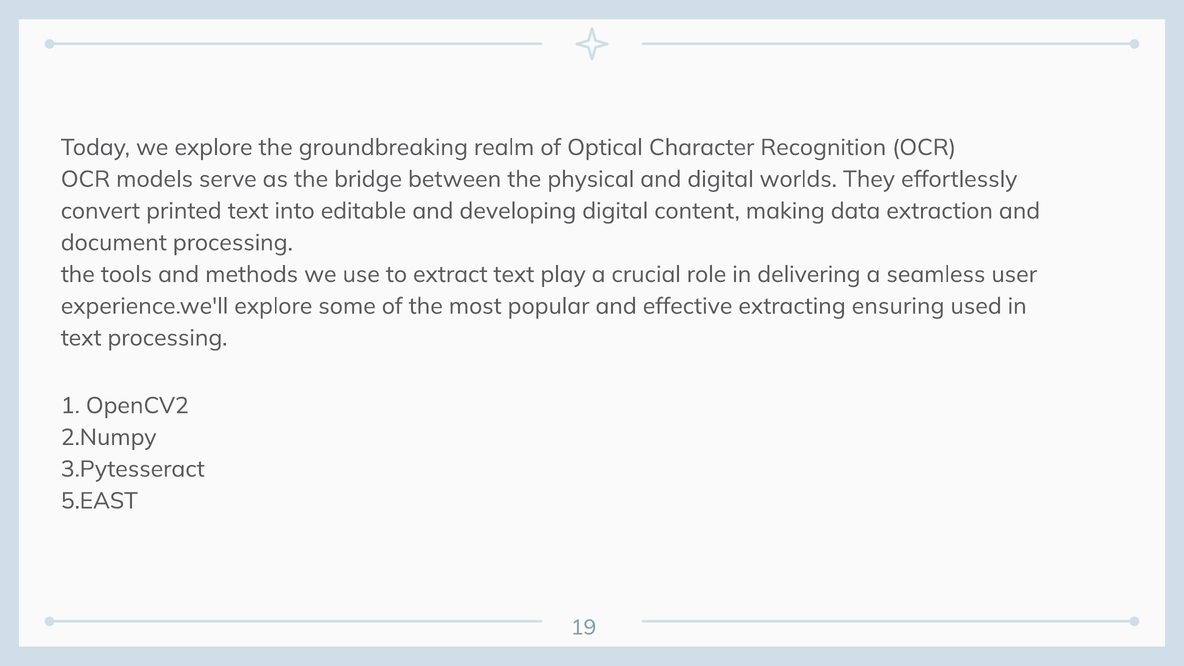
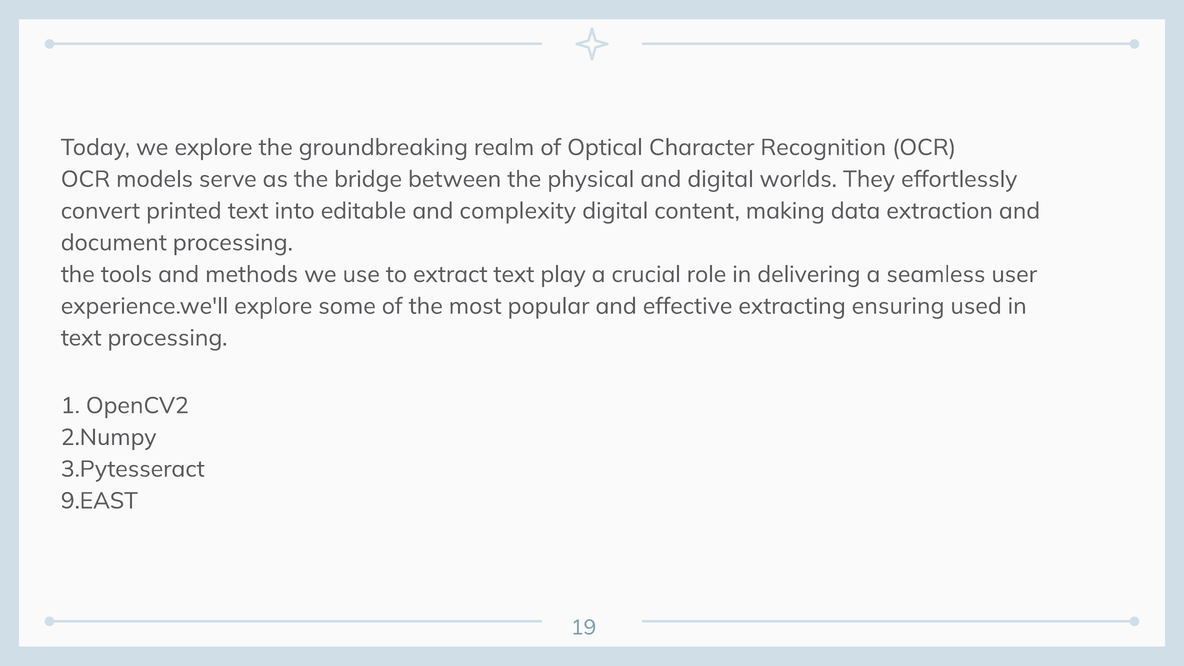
developing: developing -> complexity
5.EAST: 5.EAST -> 9.EAST
